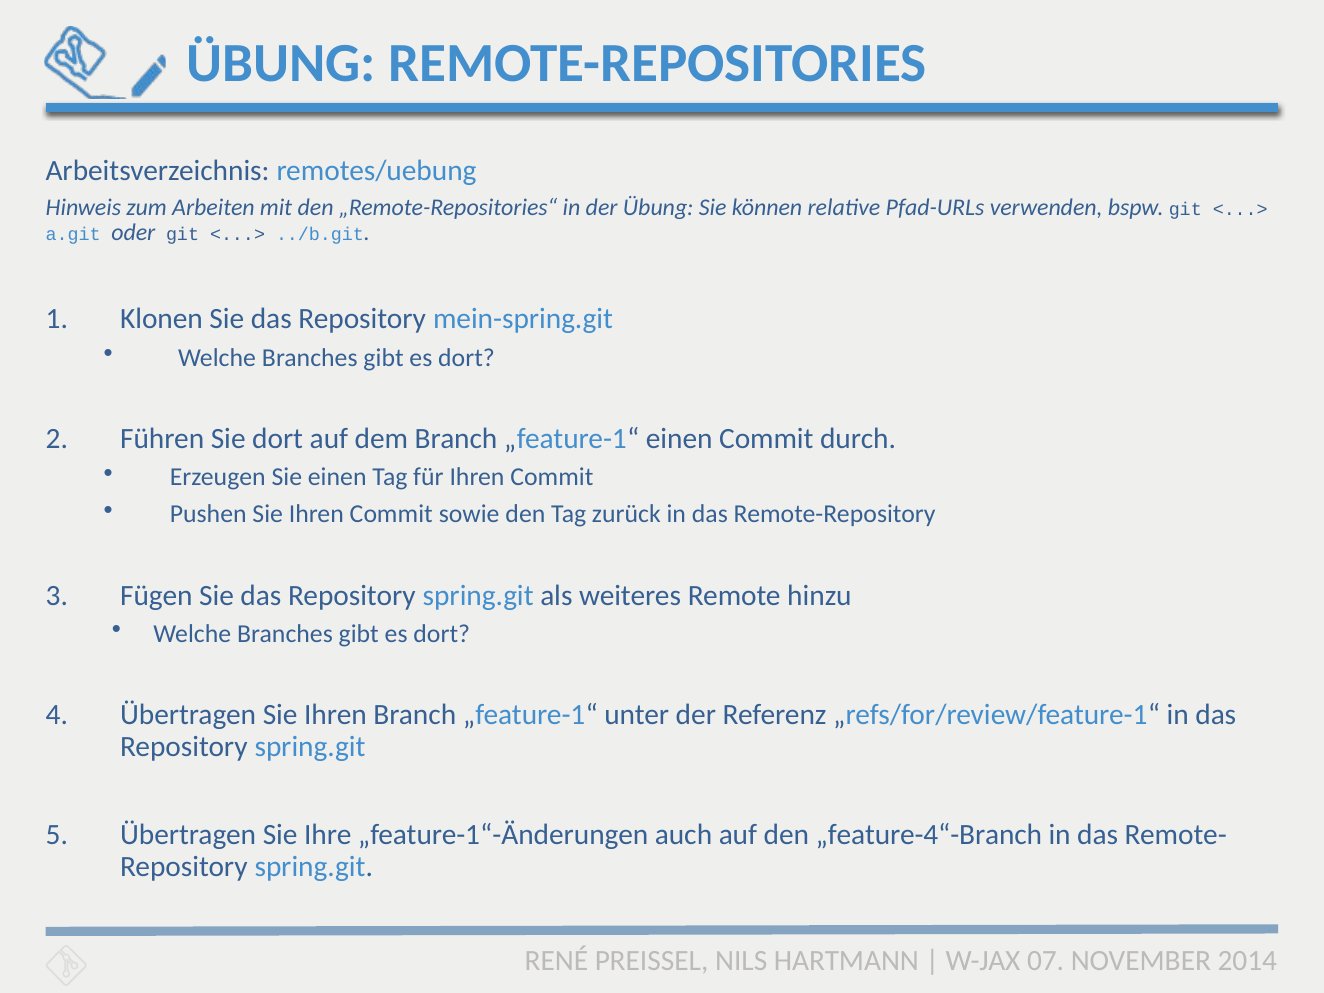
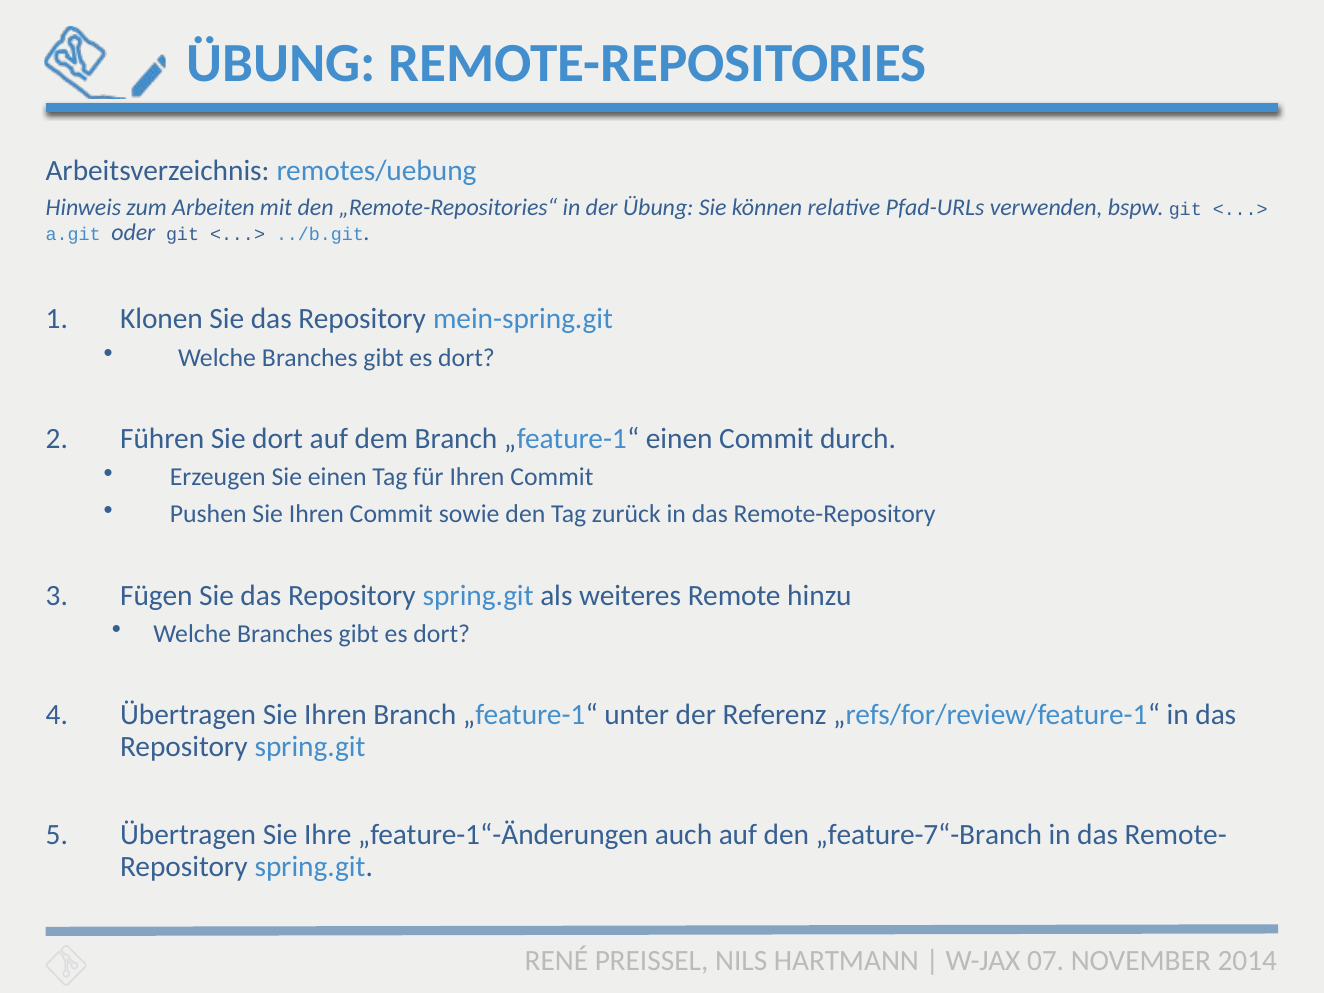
„feature-4“-Branch: „feature-4“-Branch -> „feature-7“-Branch
